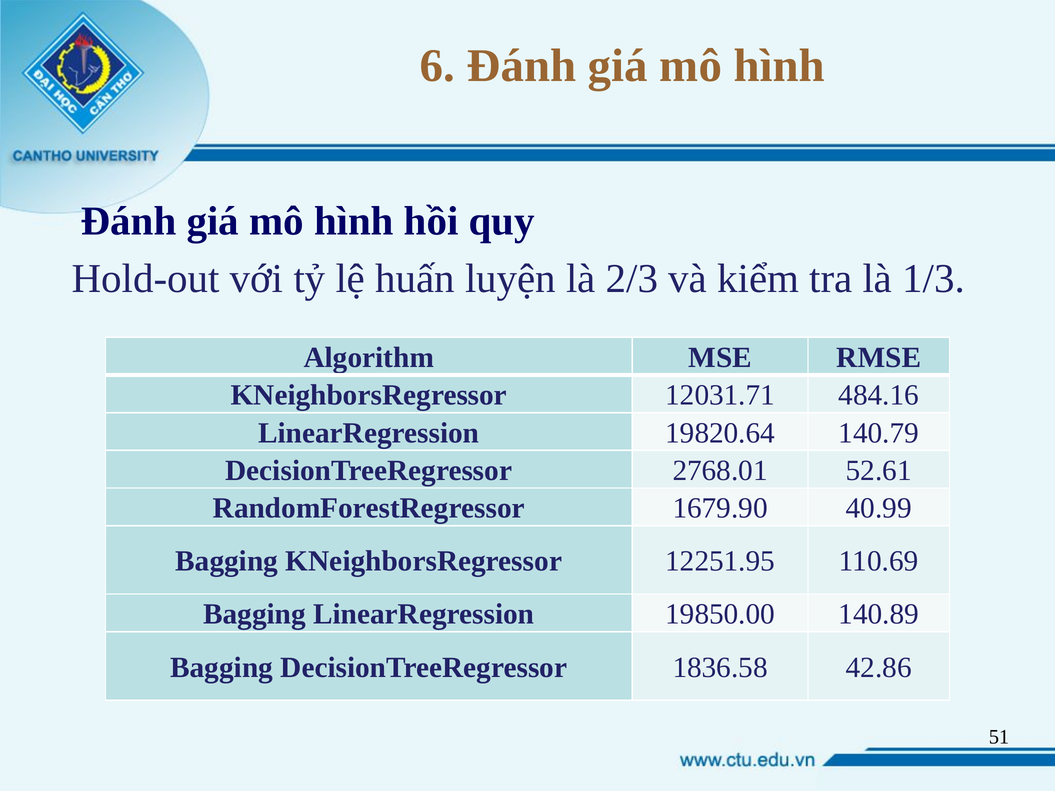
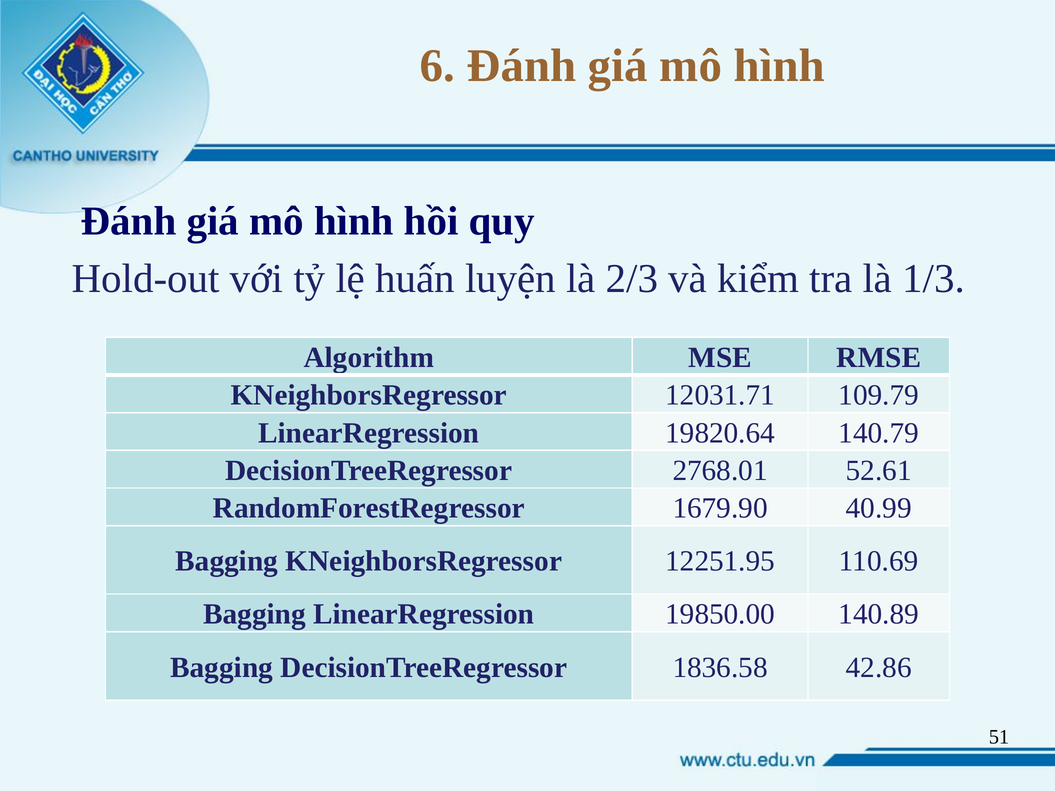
484.16: 484.16 -> 109.79
